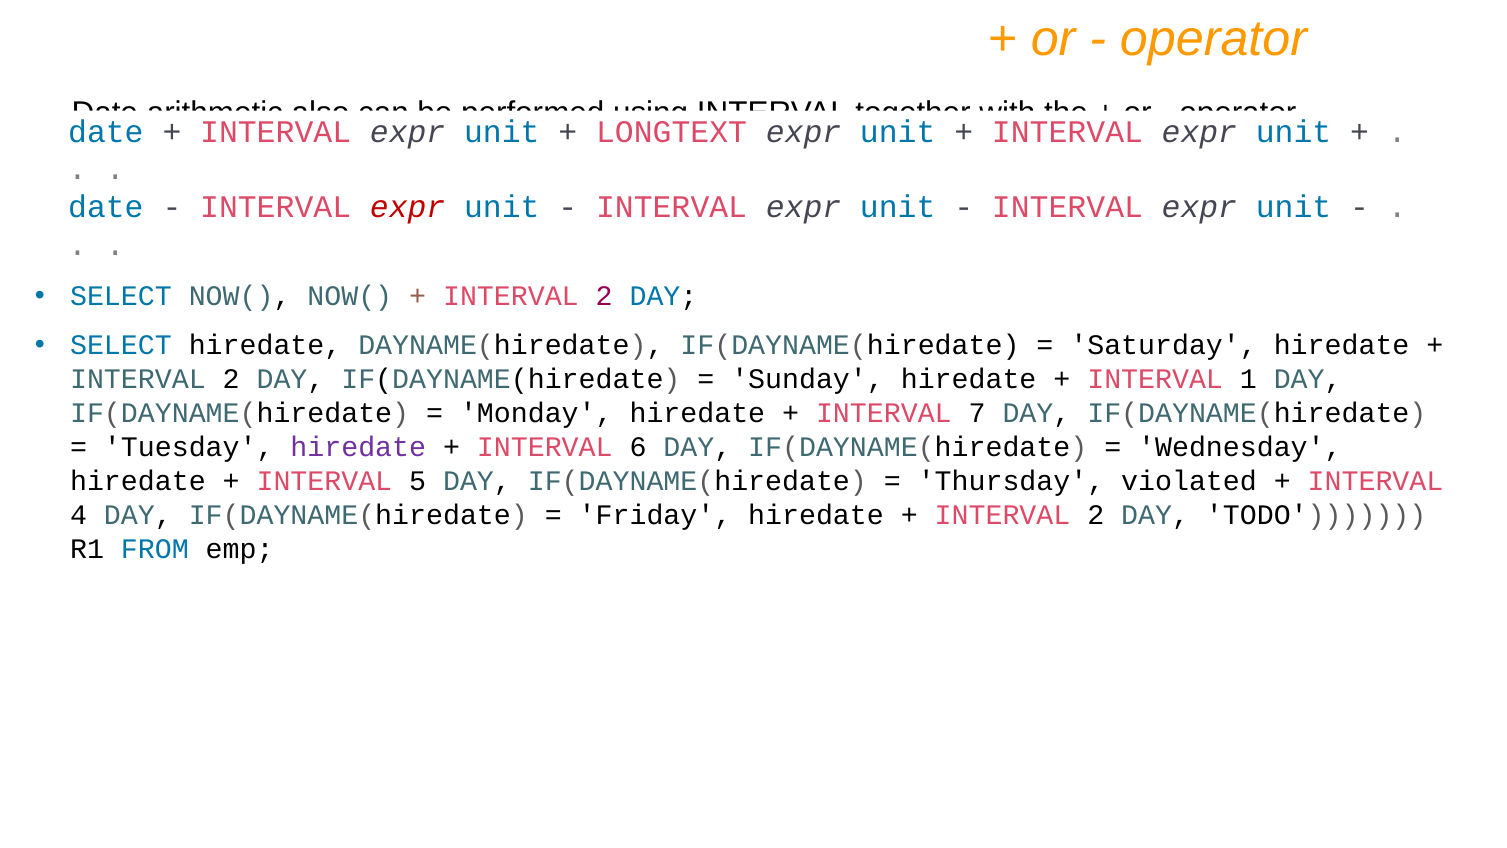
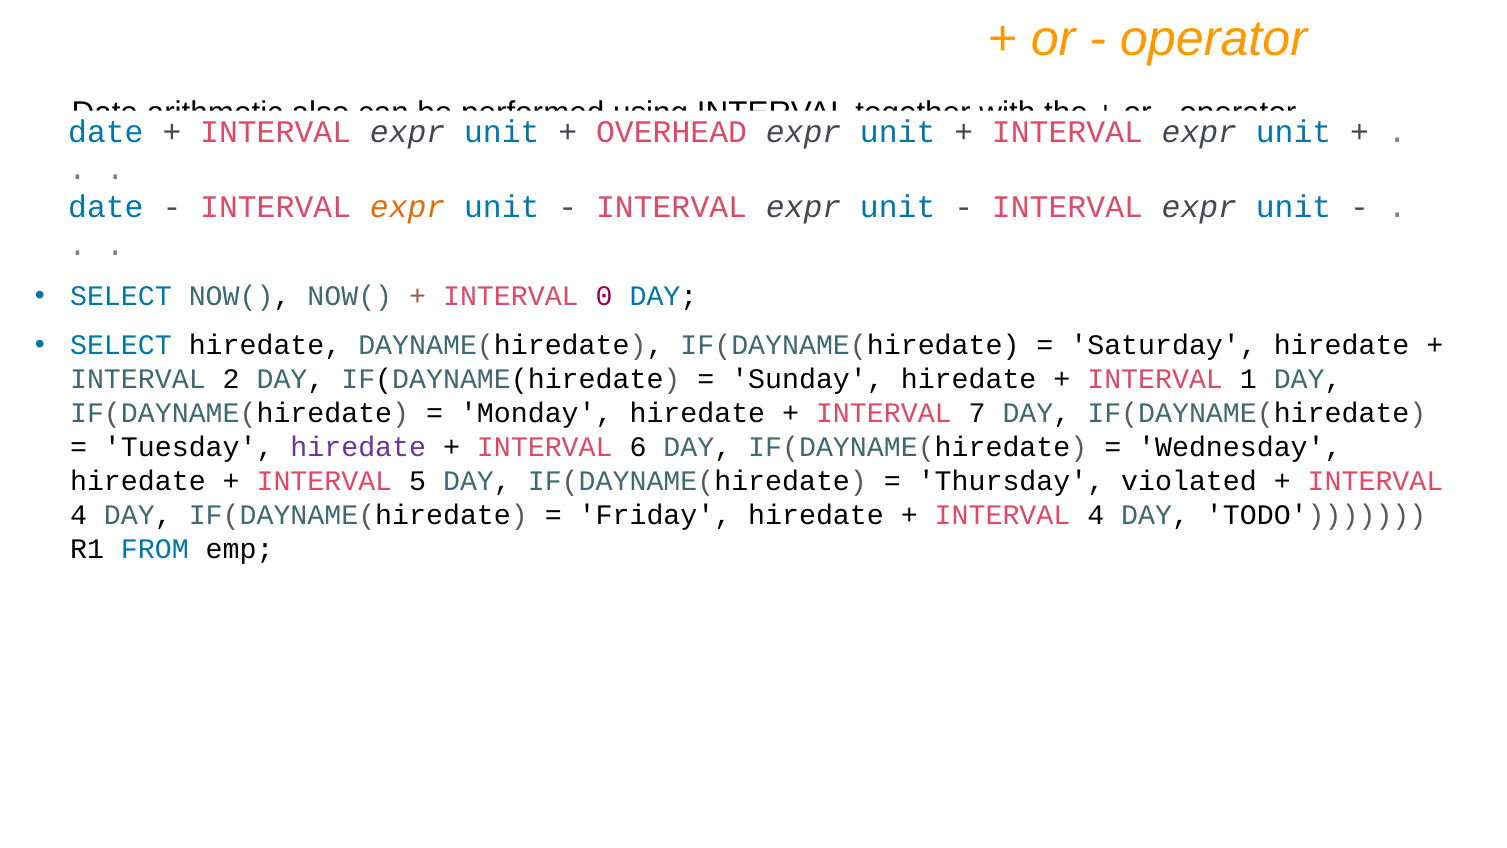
LONGTEXT: LONGTEXT -> OVERHEAD
expr at (408, 207) colour: red -> orange
2 at (604, 296): 2 -> 0
2 at (1096, 515): 2 -> 4
